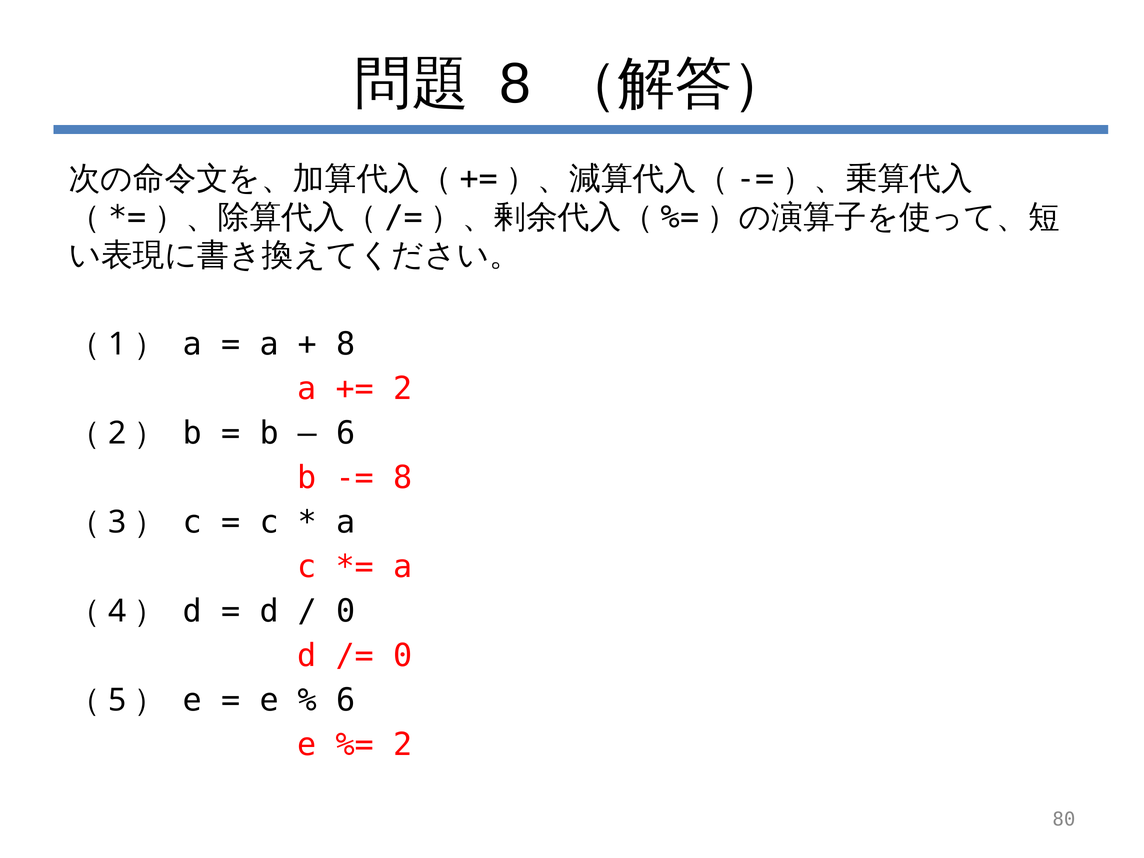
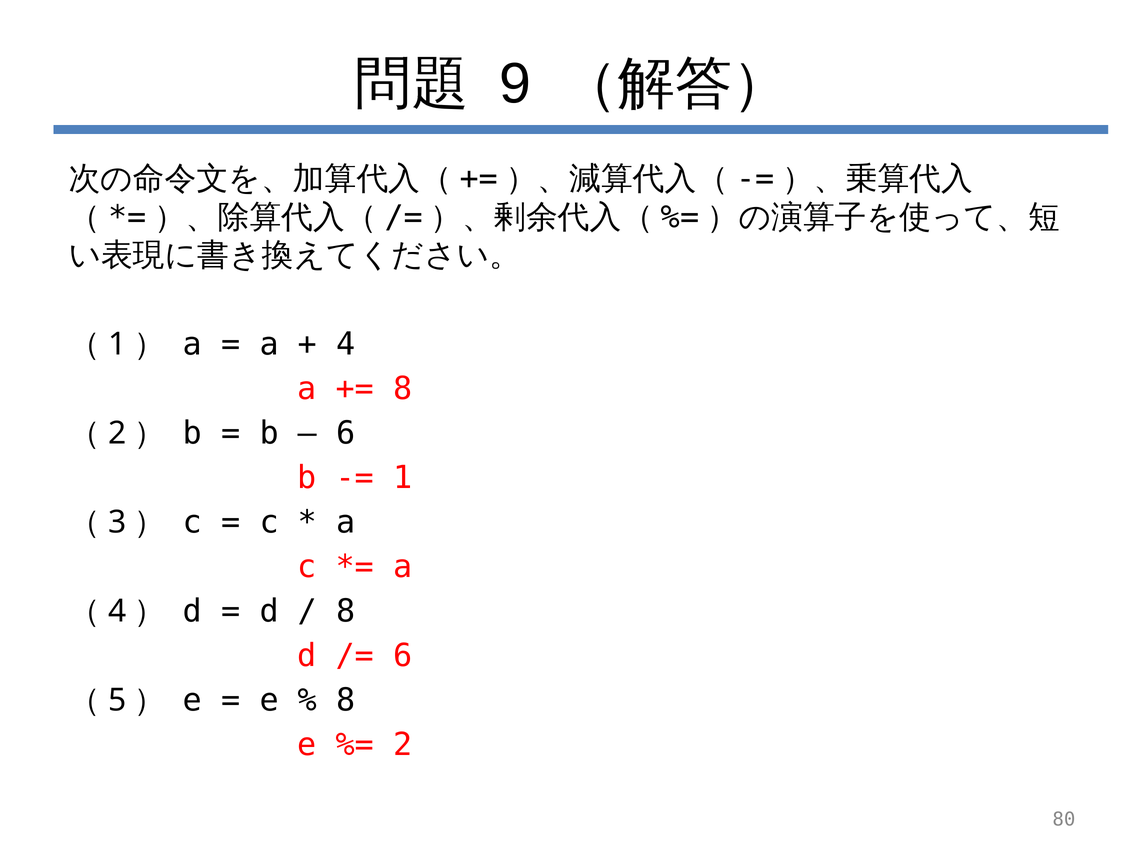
8 at (515, 84): 8 -> 9
8 at (346, 344): 8 -> 4
2 at (403, 389): 2 -> 8
8 at (403, 478): 8 -> 1
0 at (346, 611): 0 -> 8
0 at (403, 656): 0 -> 6
6 at (346, 700): 6 -> 8
